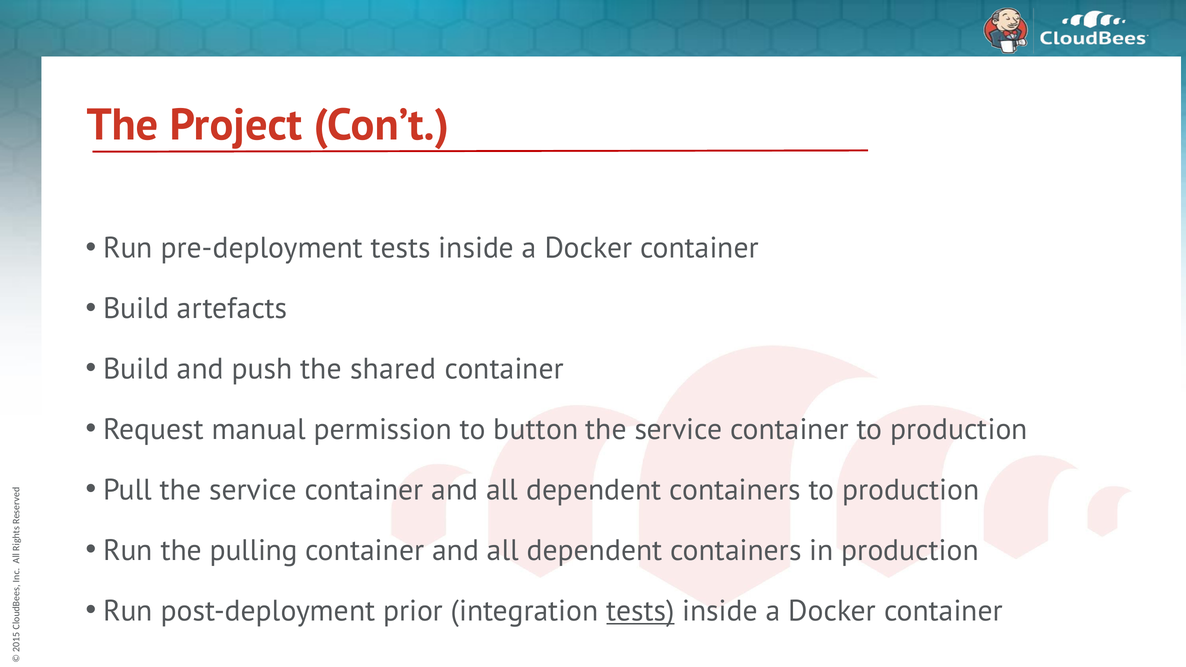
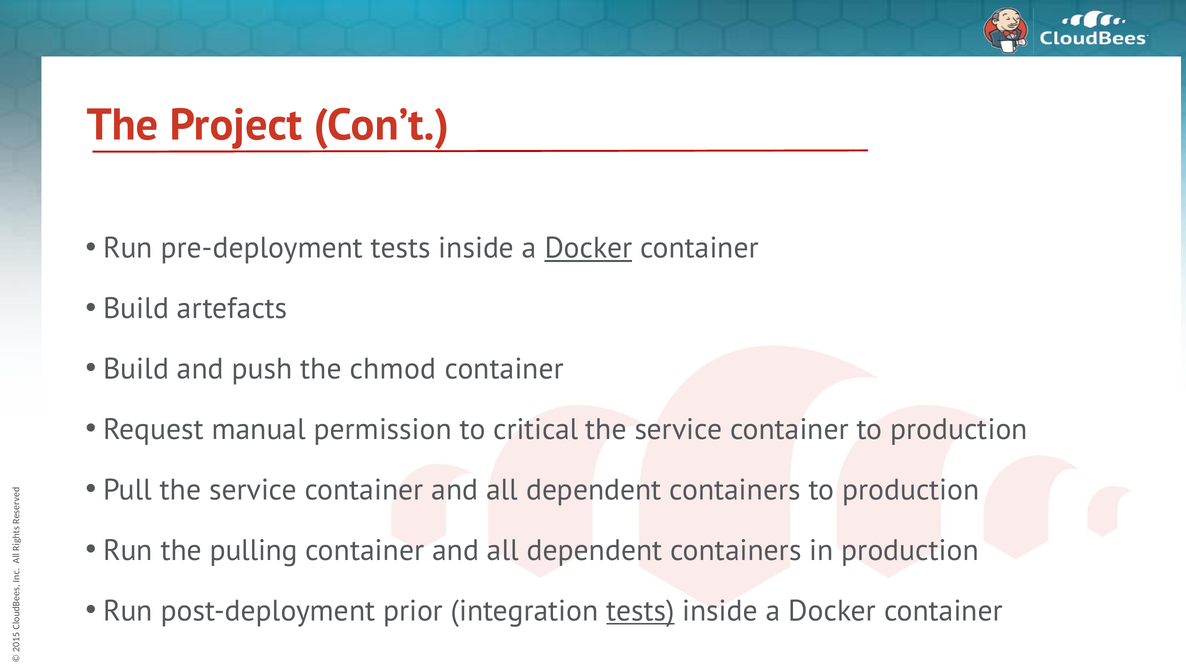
Docker at (588, 248) underline: none -> present
shared: shared -> chmod
button: button -> critical
